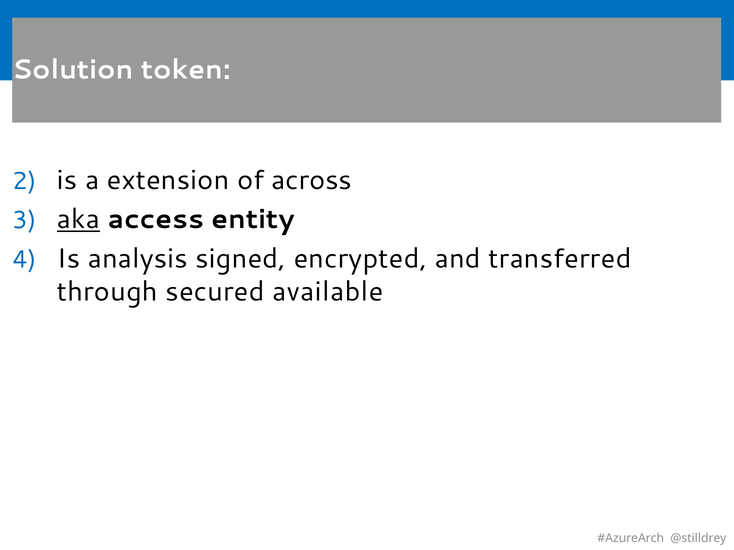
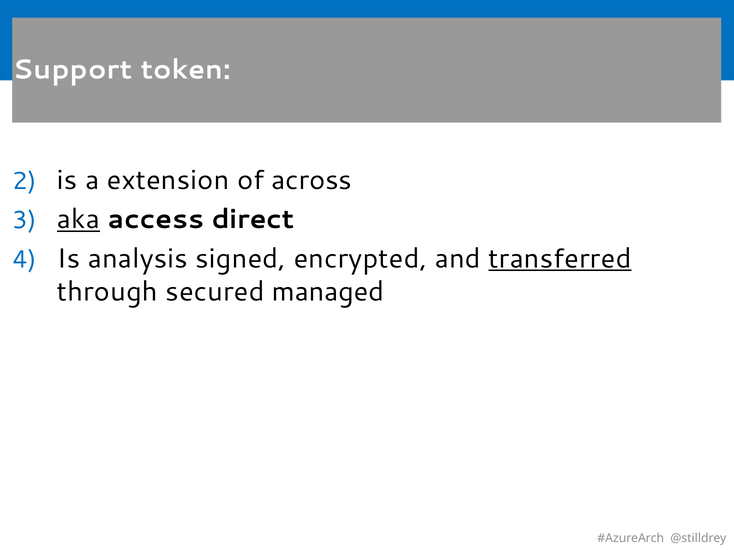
Solution: Solution -> Support
entity: entity -> direct
transferred underline: none -> present
available: available -> managed
